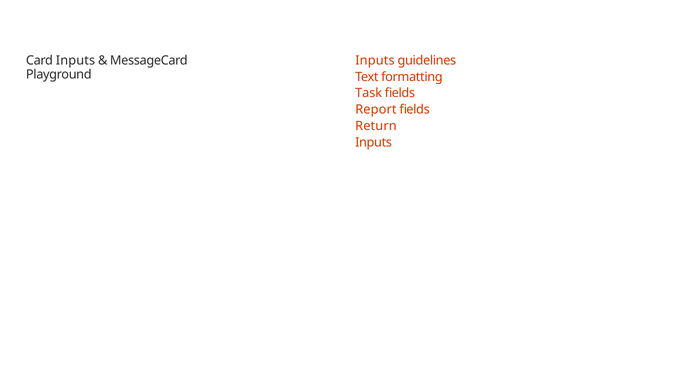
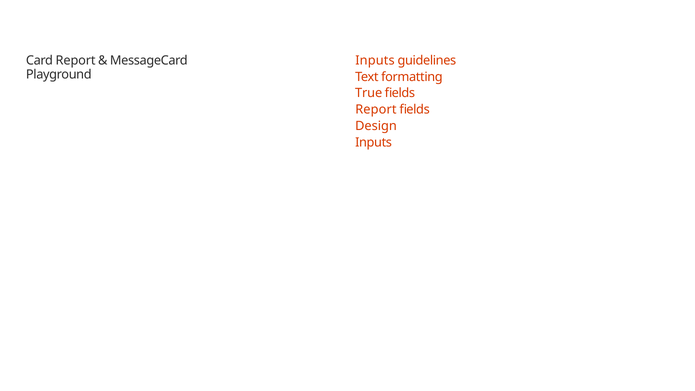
Card Inputs: Inputs -> Report
Task: Task -> True
Return: Return -> Design
